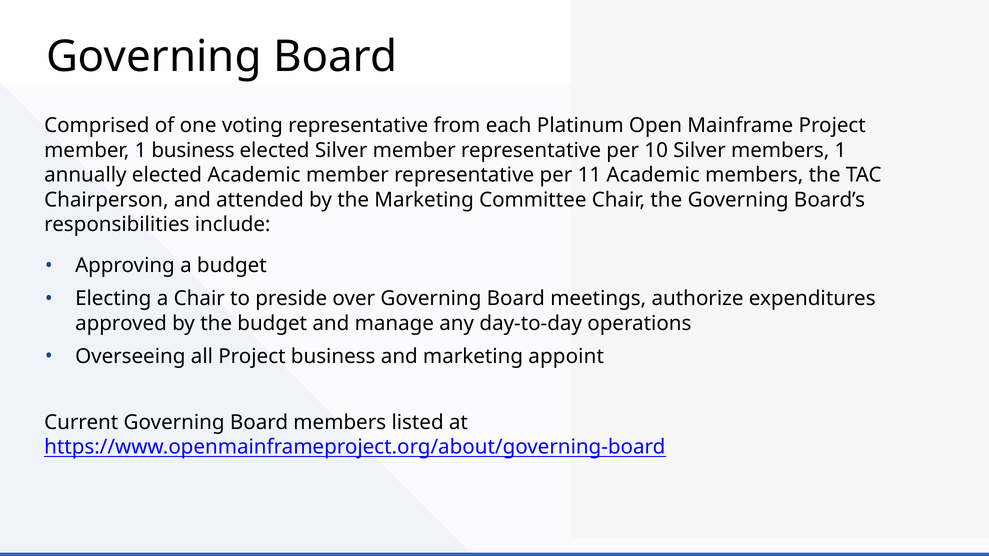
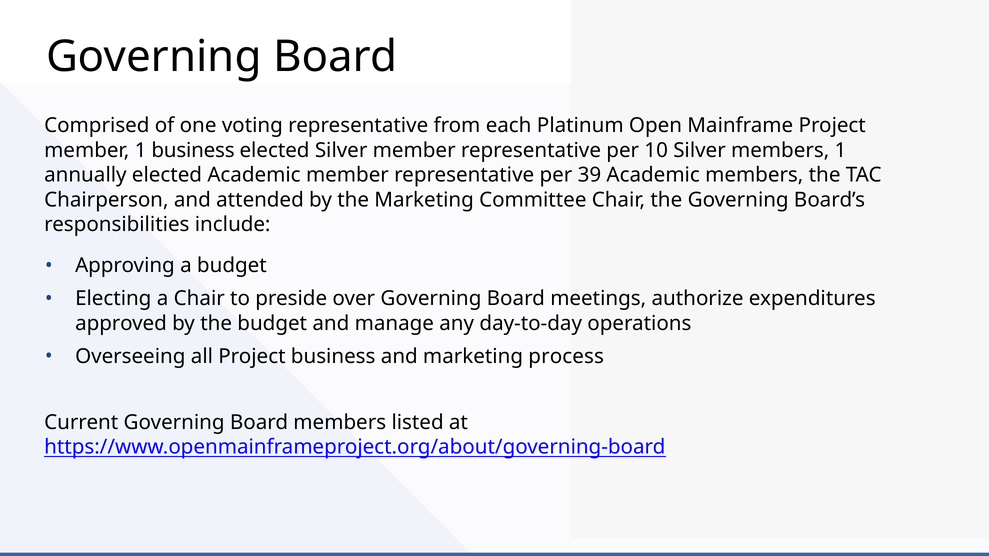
11: 11 -> 39
appoint: appoint -> process
